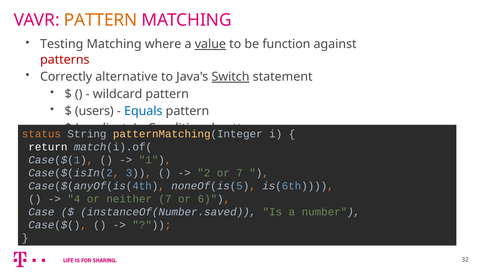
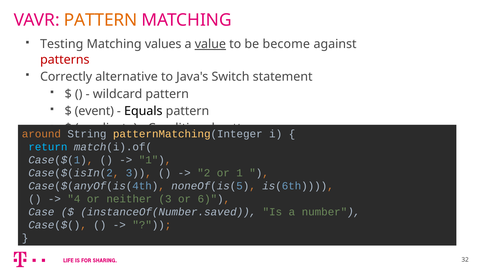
where: where -> values
function: function -> become
Switch underline: present -> none
users: users -> event
Equals colour: blue -> black
status: status -> around
return colour: white -> light blue
or 7: 7 -> 1
neither 7: 7 -> 3
